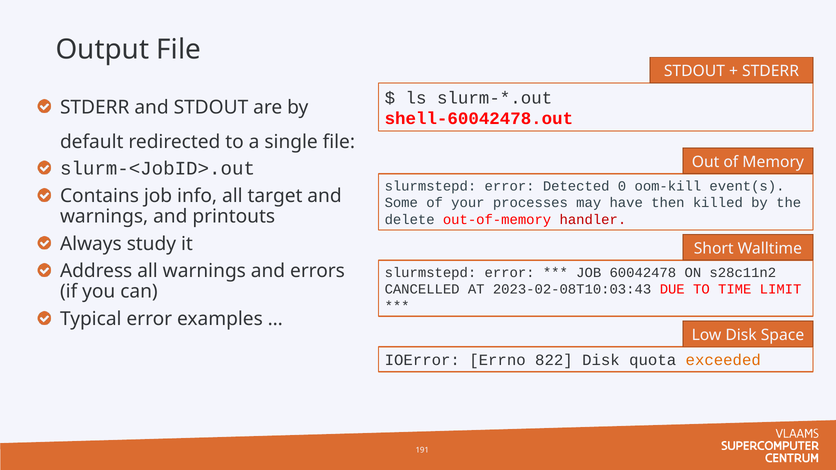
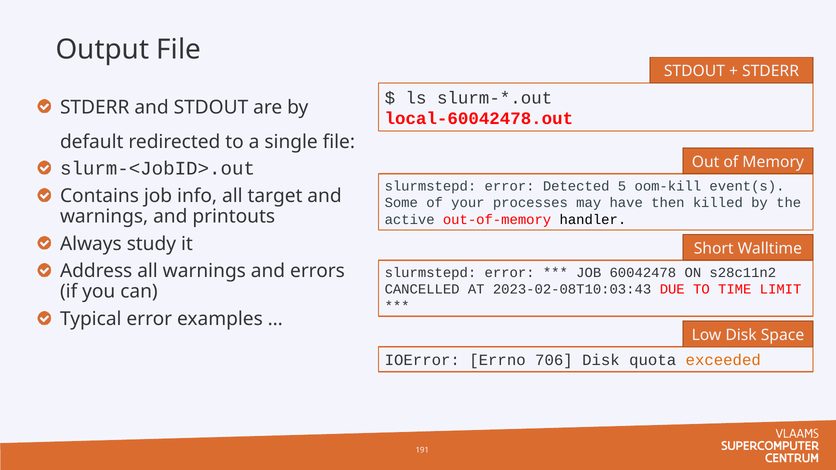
shell-60042478.out: shell-60042478.out -> local-60042478.out
0: 0 -> 5
delete: delete -> active
handler colour: red -> black
822: 822 -> 706
